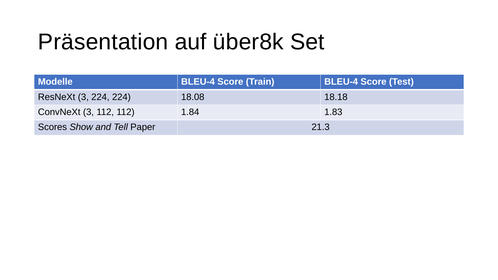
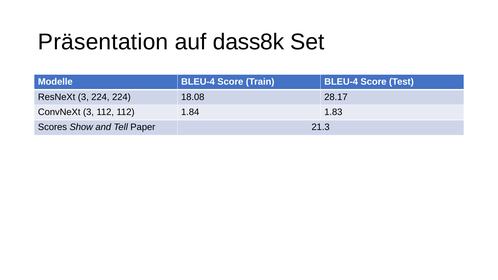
über8k: über8k -> dass8k
18.18: 18.18 -> 28.17
